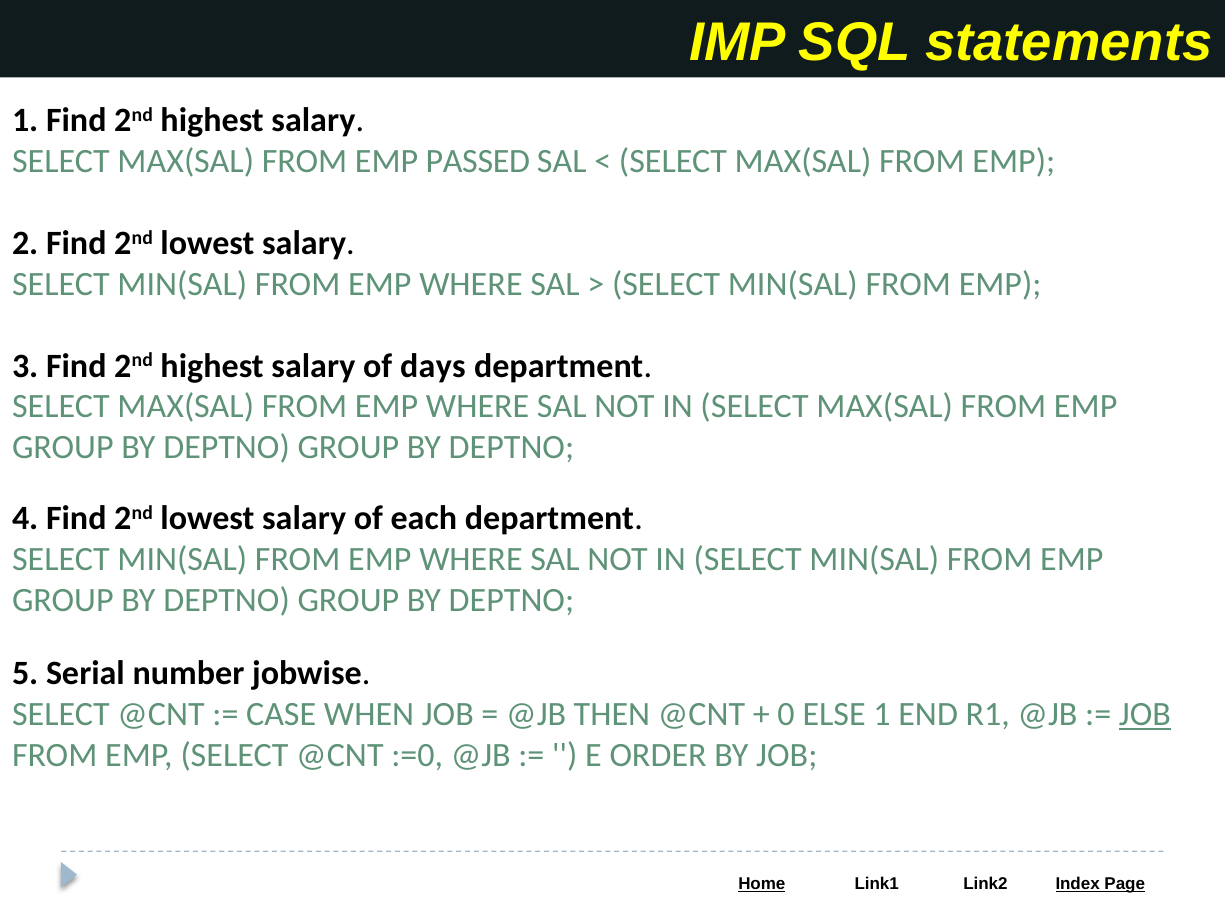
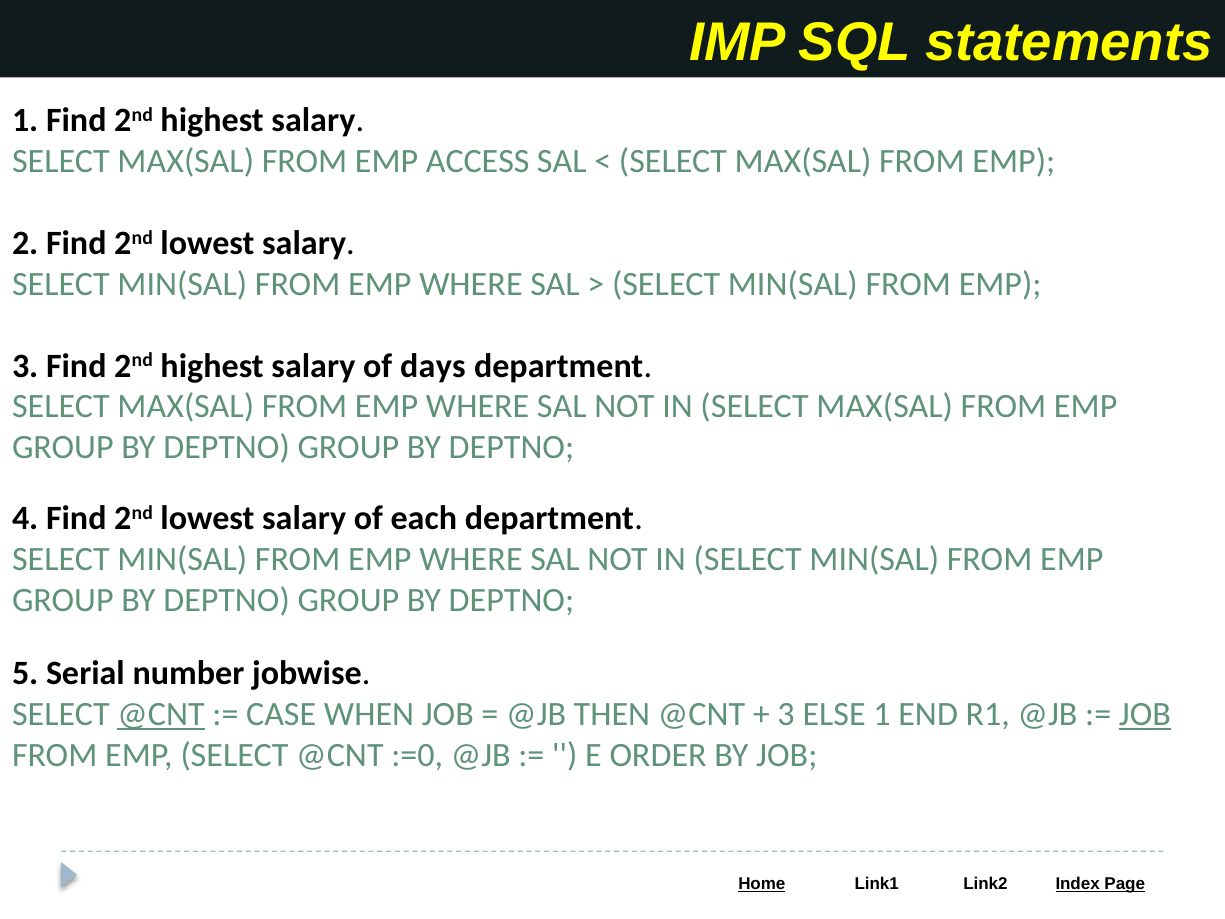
PASSED: PASSED -> ACCESS
@CNT at (161, 714) underline: none -> present
0 at (786, 714): 0 -> 3
